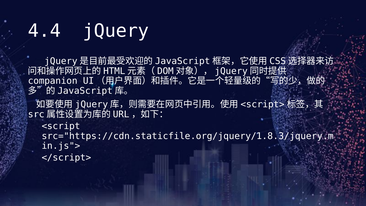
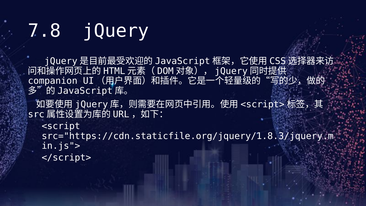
4.4: 4.4 -> 7.8
